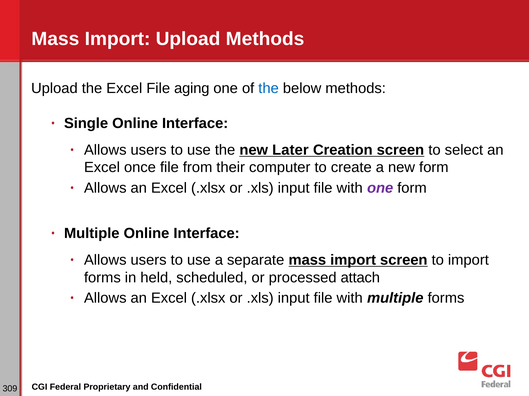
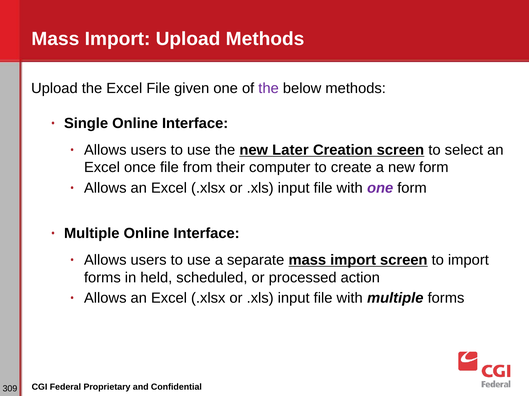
aging: aging -> given
the at (269, 88) colour: blue -> purple
attach: attach -> action
